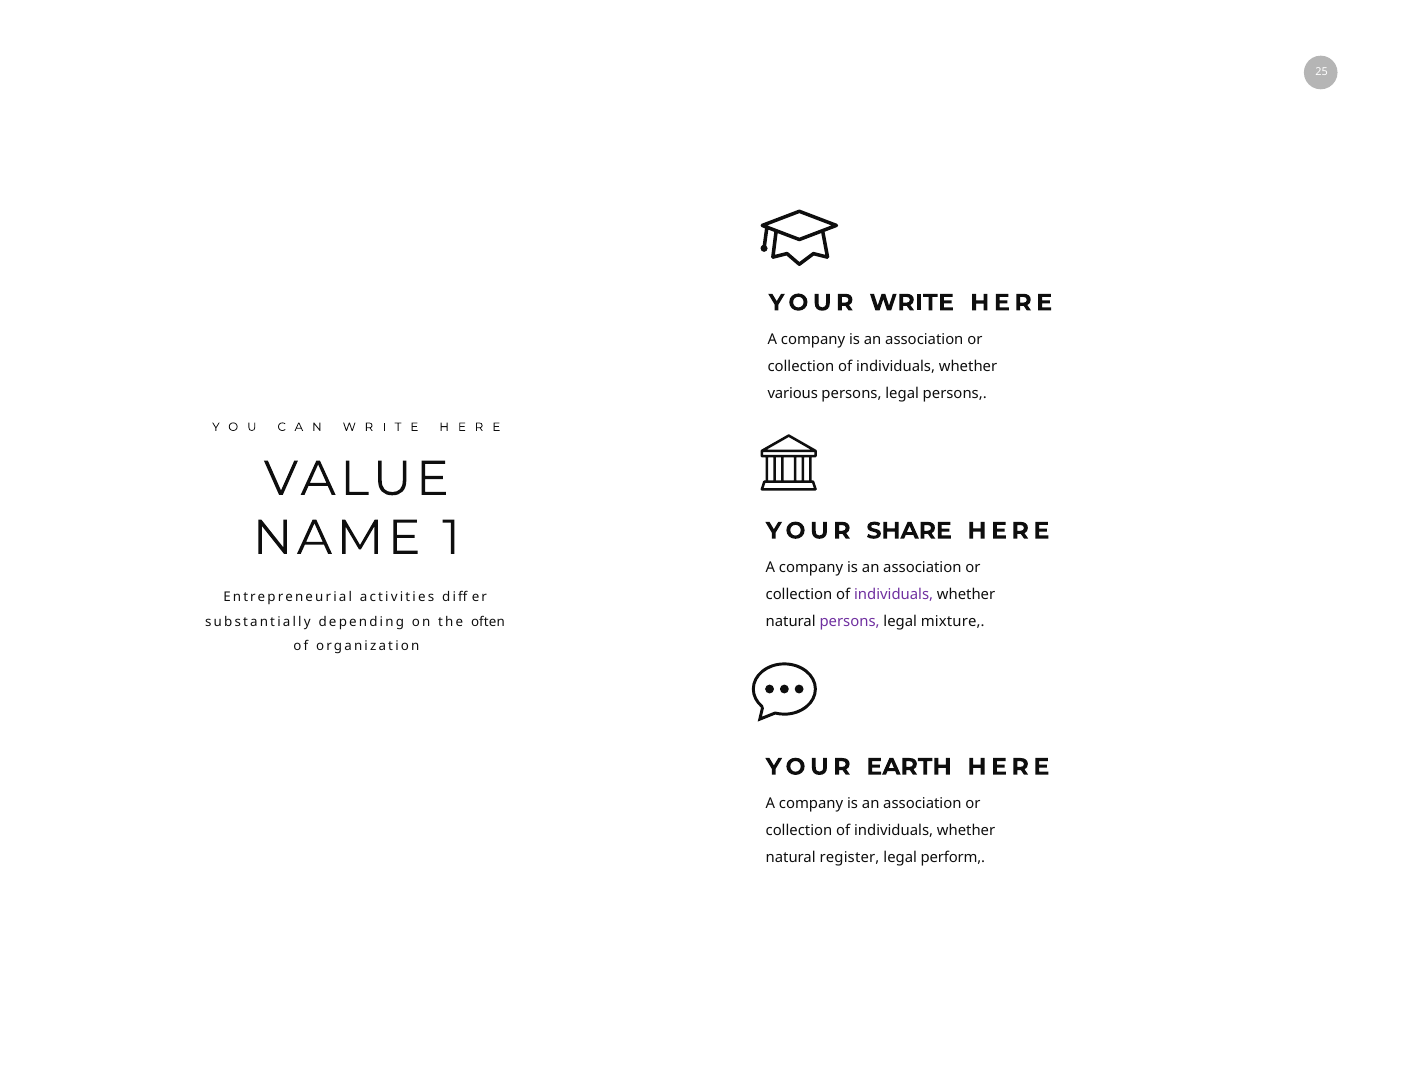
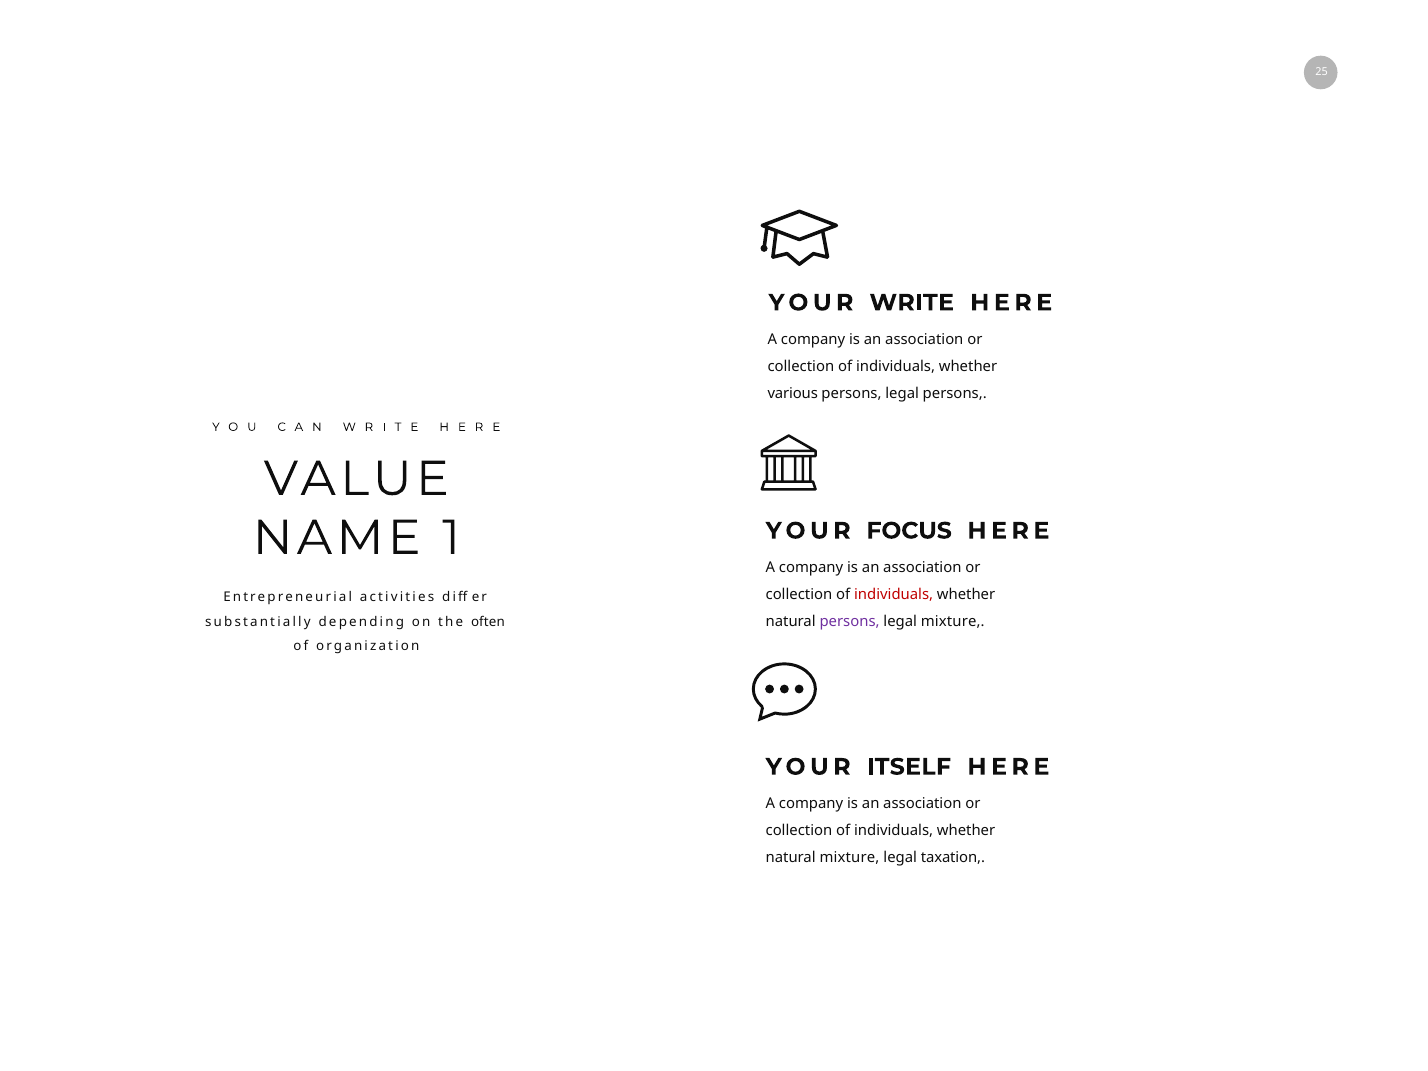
SHARE: SHARE -> FOCUS
individuals at (894, 595) colour: purple -> red
EARTH: EARTH -> ITSELF
natural register: register -> mixture
perform: perform -> taxation
